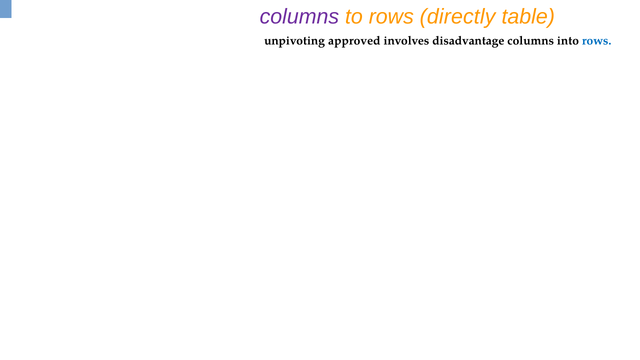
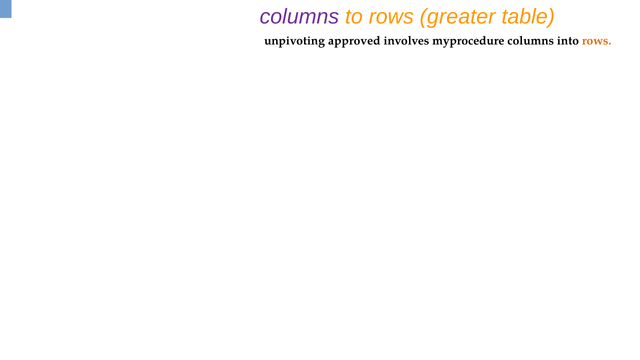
directly: directly -> greater
disadvantage: disadvantage -> myprocedure
rows at (597, 41) colour: blue -> orange
